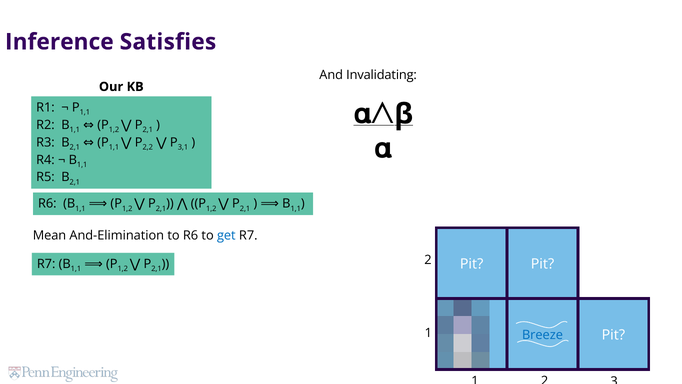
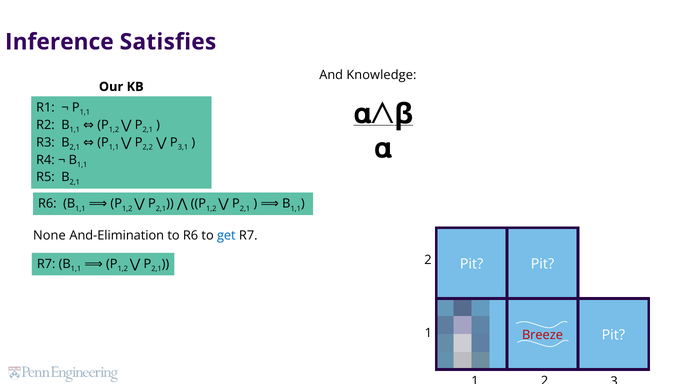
Invalidating: Invalidating -> Knowledge
Mean: Mean -> None
Breeze colour: blue -> red
